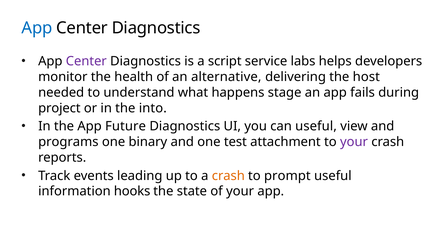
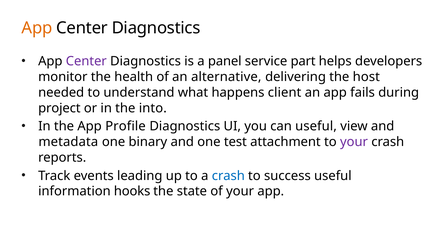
App at (37, 28) colour: blue -> orange
script: script -> panel
labs: labs -> part
stage: stage -> client
Future: Future -> Profile
programs: programs -> metadata
crash at (228, 176) colour: orange -> blue
prompt: prompt -> success
